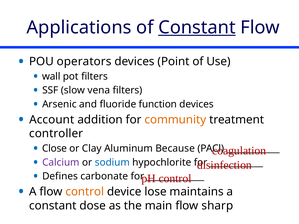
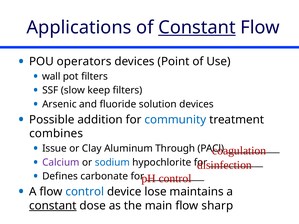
vena: vena -> keep
function: function -> solution
Account: Account -> Possible
community colour: orange -> blue
controller: controller -> combines
Close: Close -> Issue
Because: Because -> Through
control at (85, 192) colour: orange -> blue
constant at (53, 206) underline: none -> present
